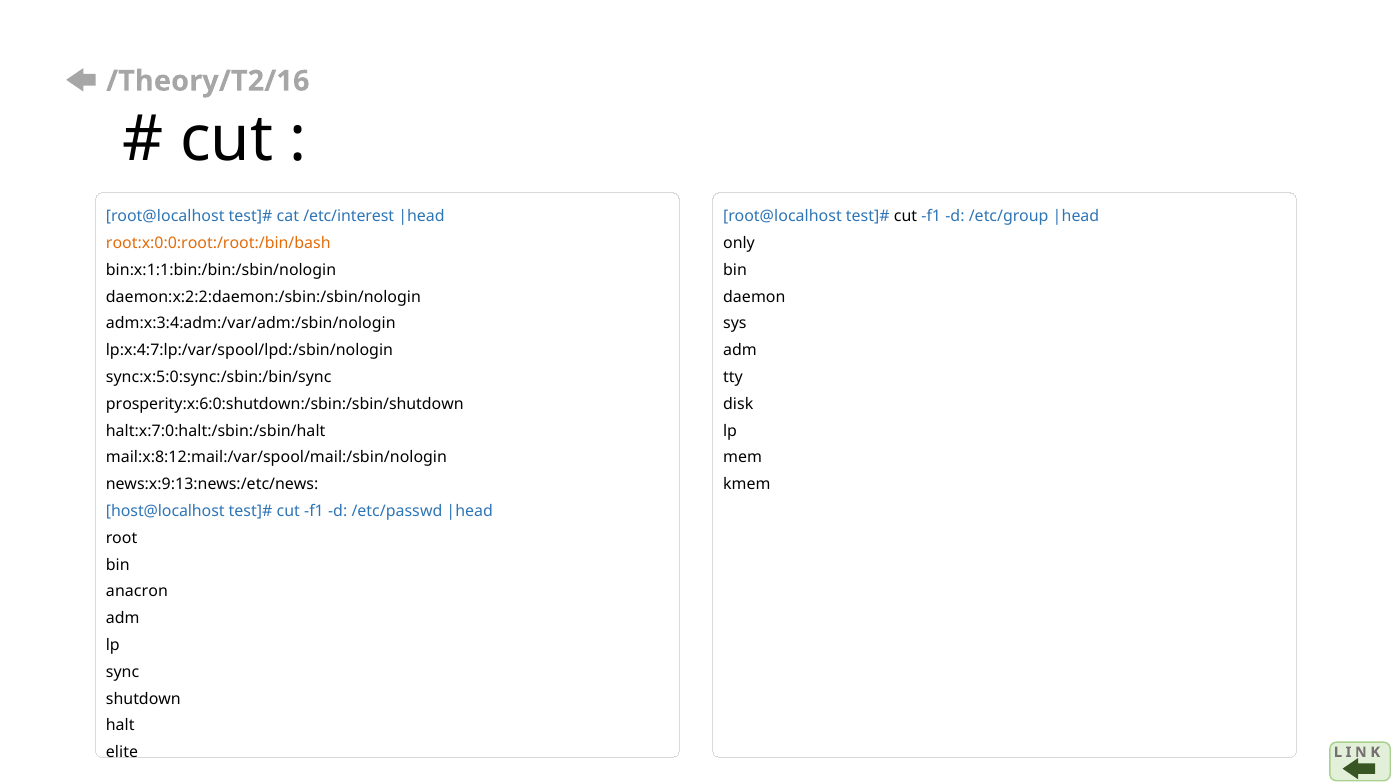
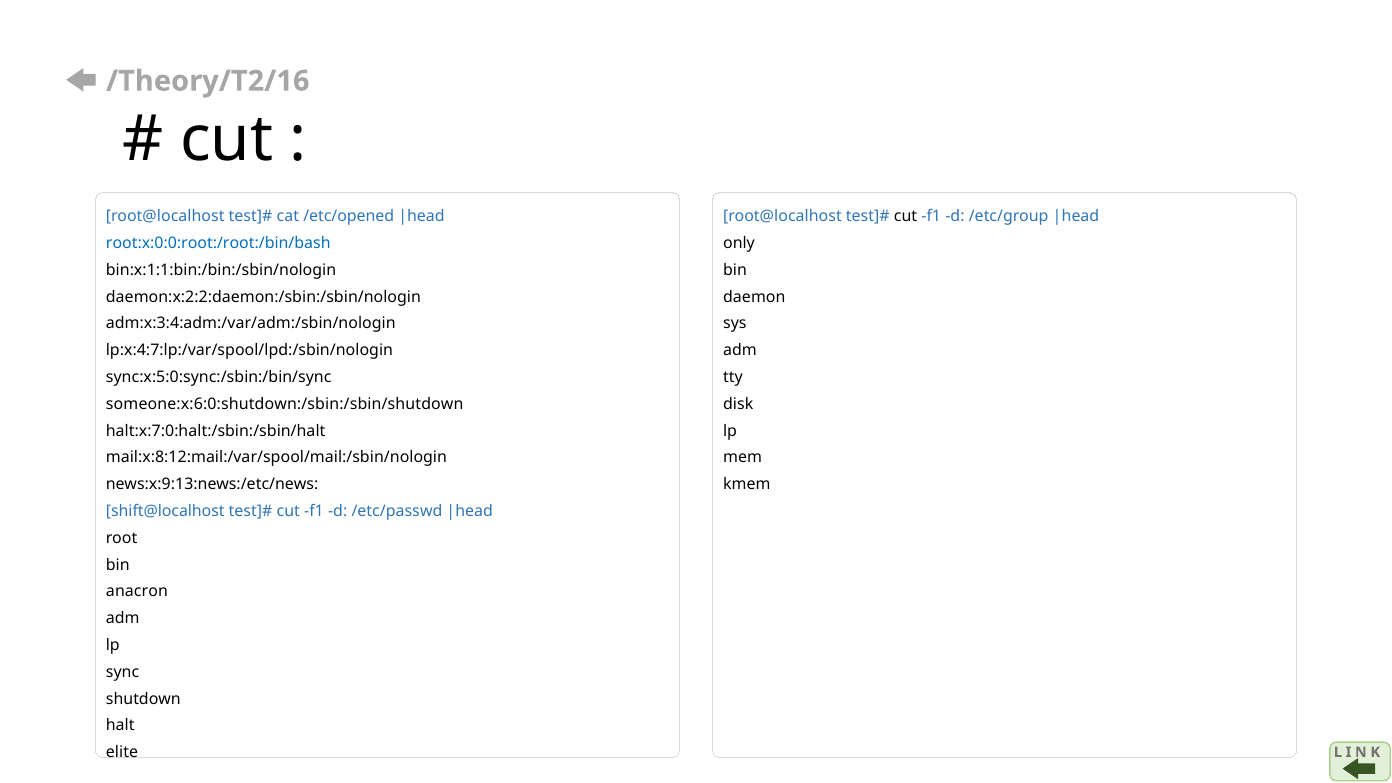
/etc/interest: /etc/interest -> /etc/opened
root:x:0:0:root:/root:/bin/bash colour: orange -> blue
prosperity:x:6:0:shutdown:/sbin:/sbin/shutdown: prosperity:x:6:0:shutdown:/sbin:/sbin/shutdown -> someone:x:6:0:shutdown:/sbin:/sbin/shutdown
host@localhost: host@localhost -> shift@localhost
